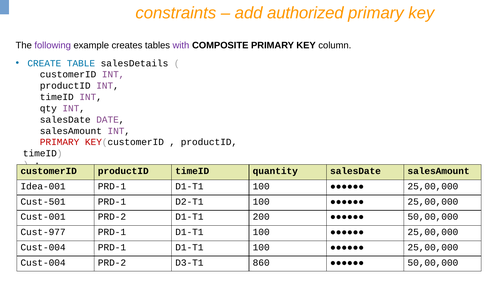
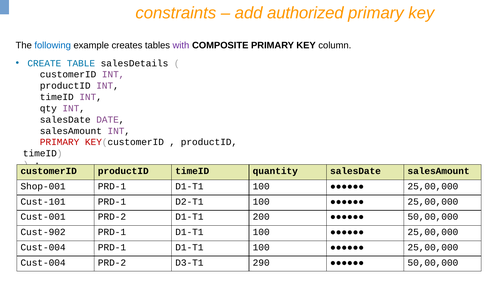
following colour: purple -> blue
Idea-001: Idea-001 -> Shop-001
Cust-501: Cust-501 -> Cust-101
Cust-977: Cust-977 -> Cust-902
860: 860 -> 290
